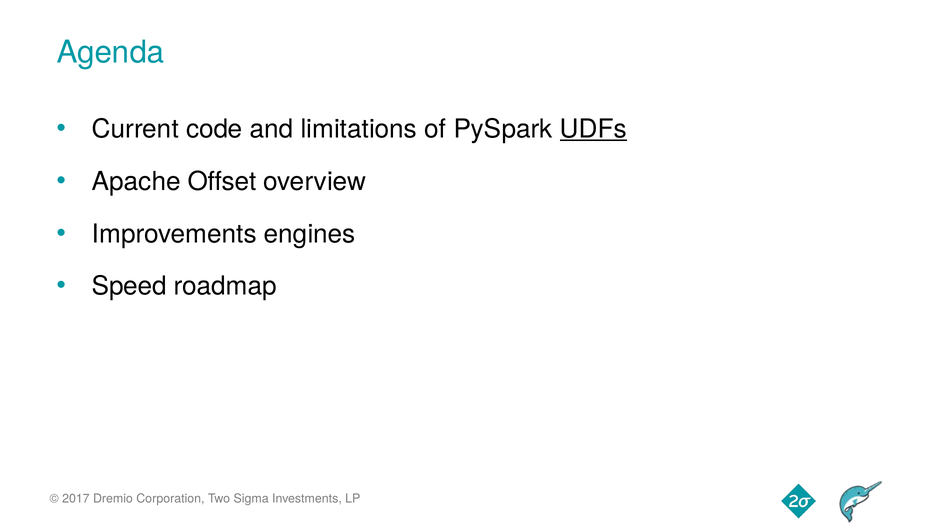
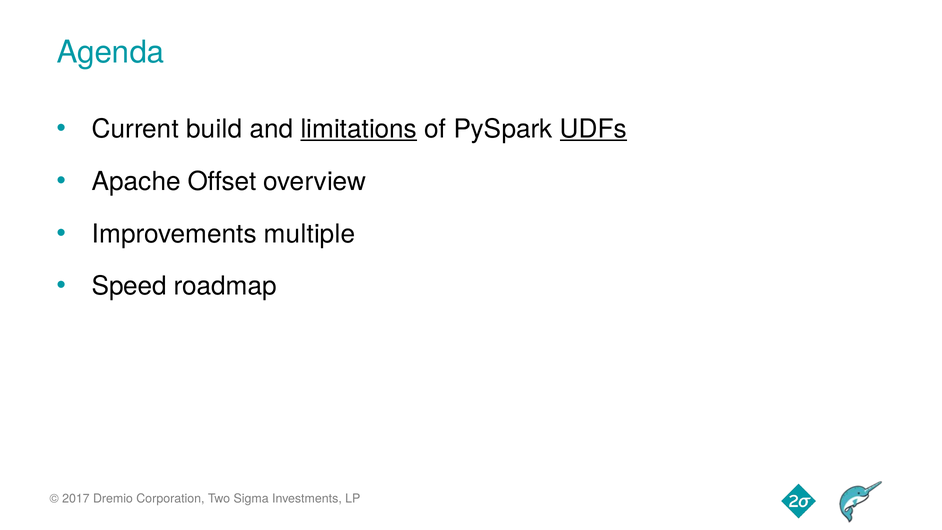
code: code -> build
limitations underline: none -> present
engines: engines -> multiple
